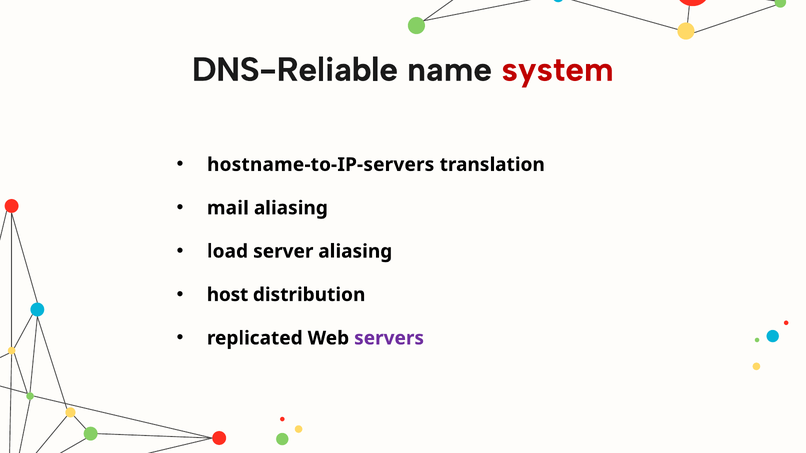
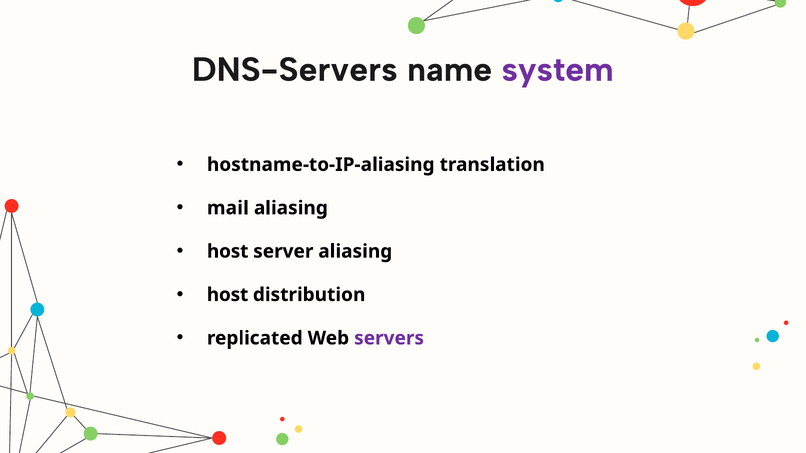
DNS-Reliable: DNS-Reliable -> DNS-Servers
system colour: red -> purple
hostname-to-IP-servers: hostname-to-IP-servers -> hostname-to-IP-aliasing
load at (228, 252): load -> host
